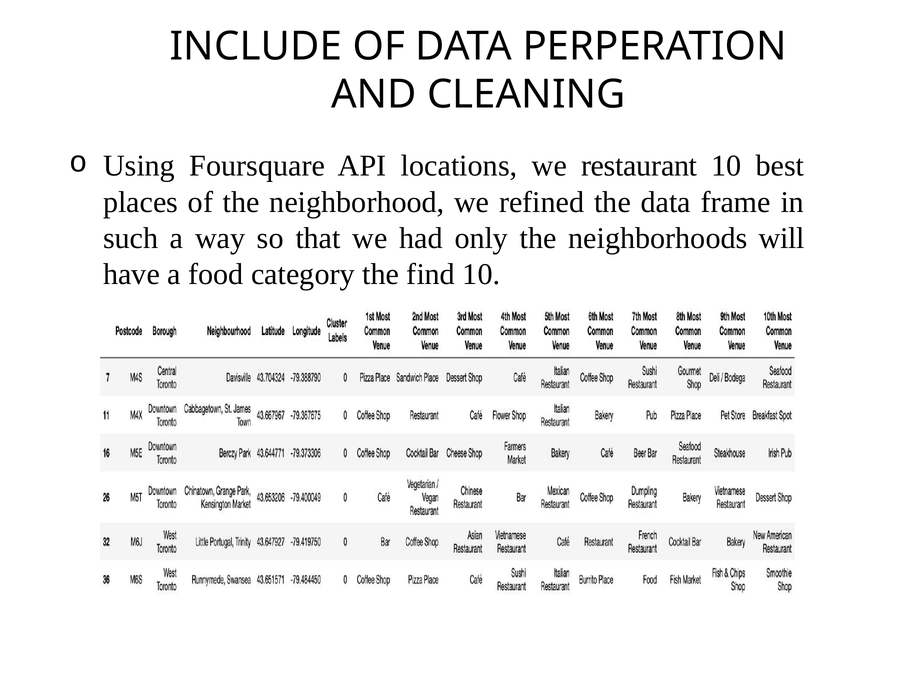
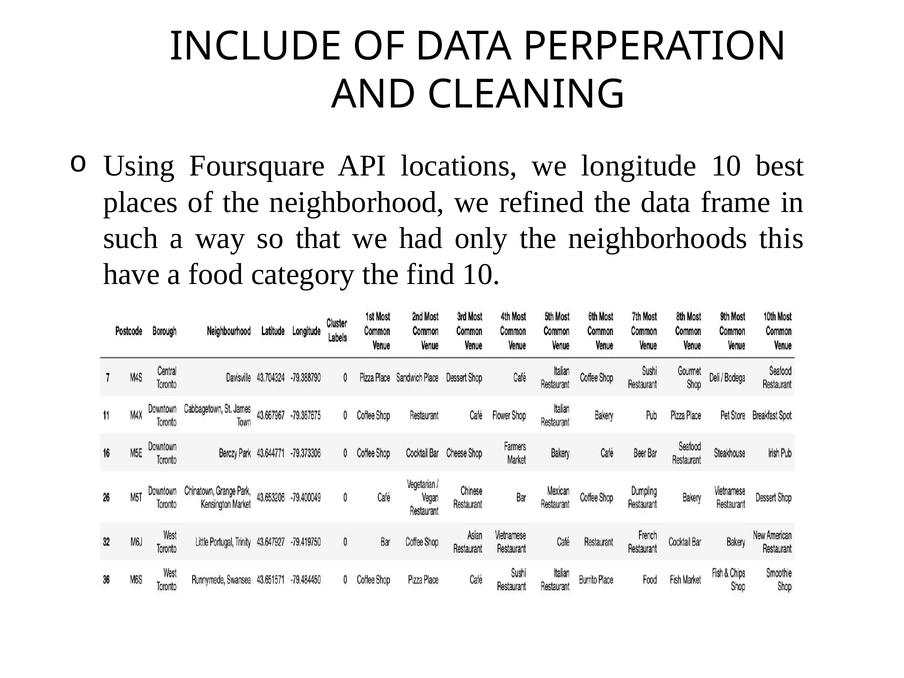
restaurant: restaurant -> longitude
will: will -> this
